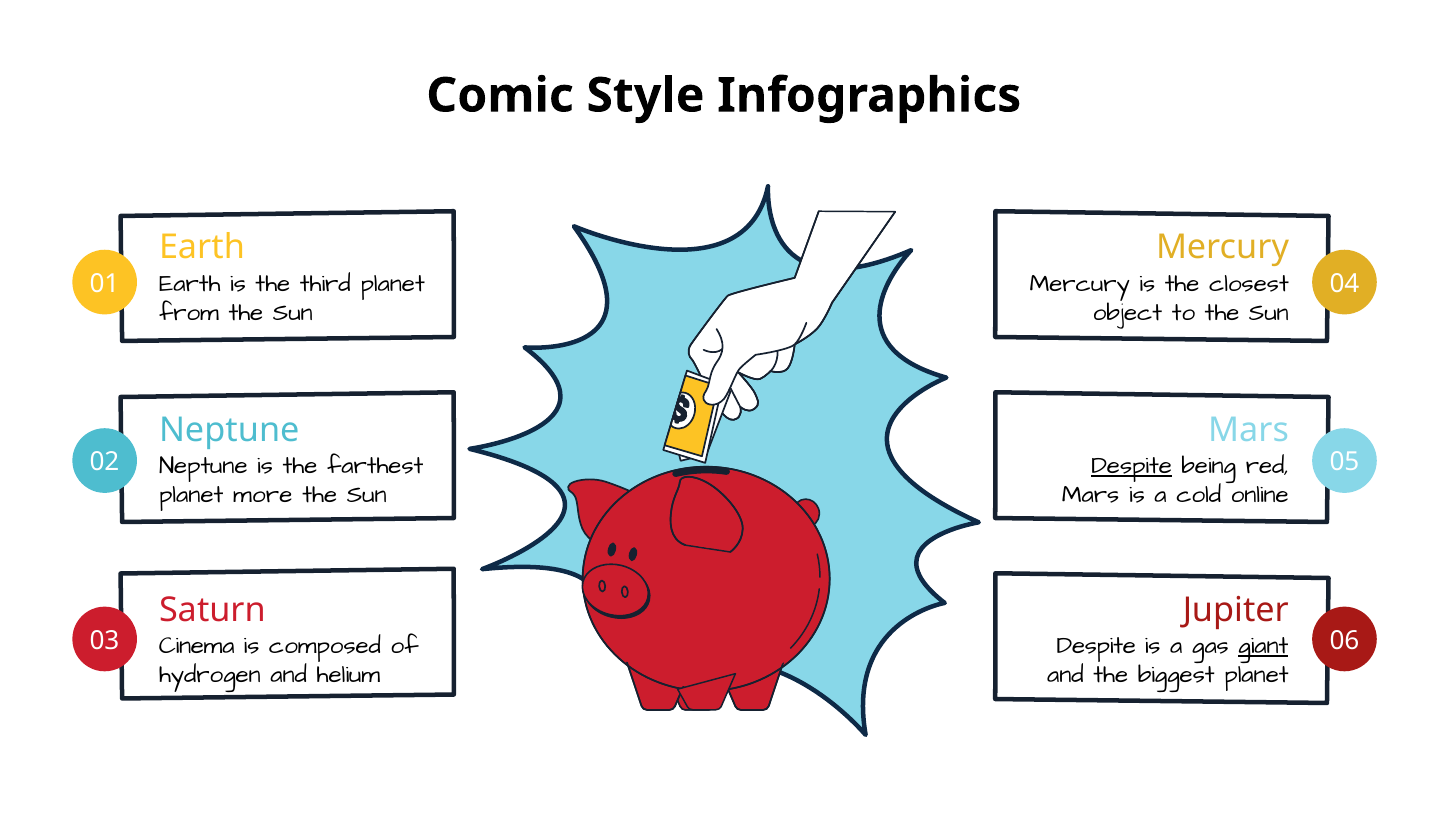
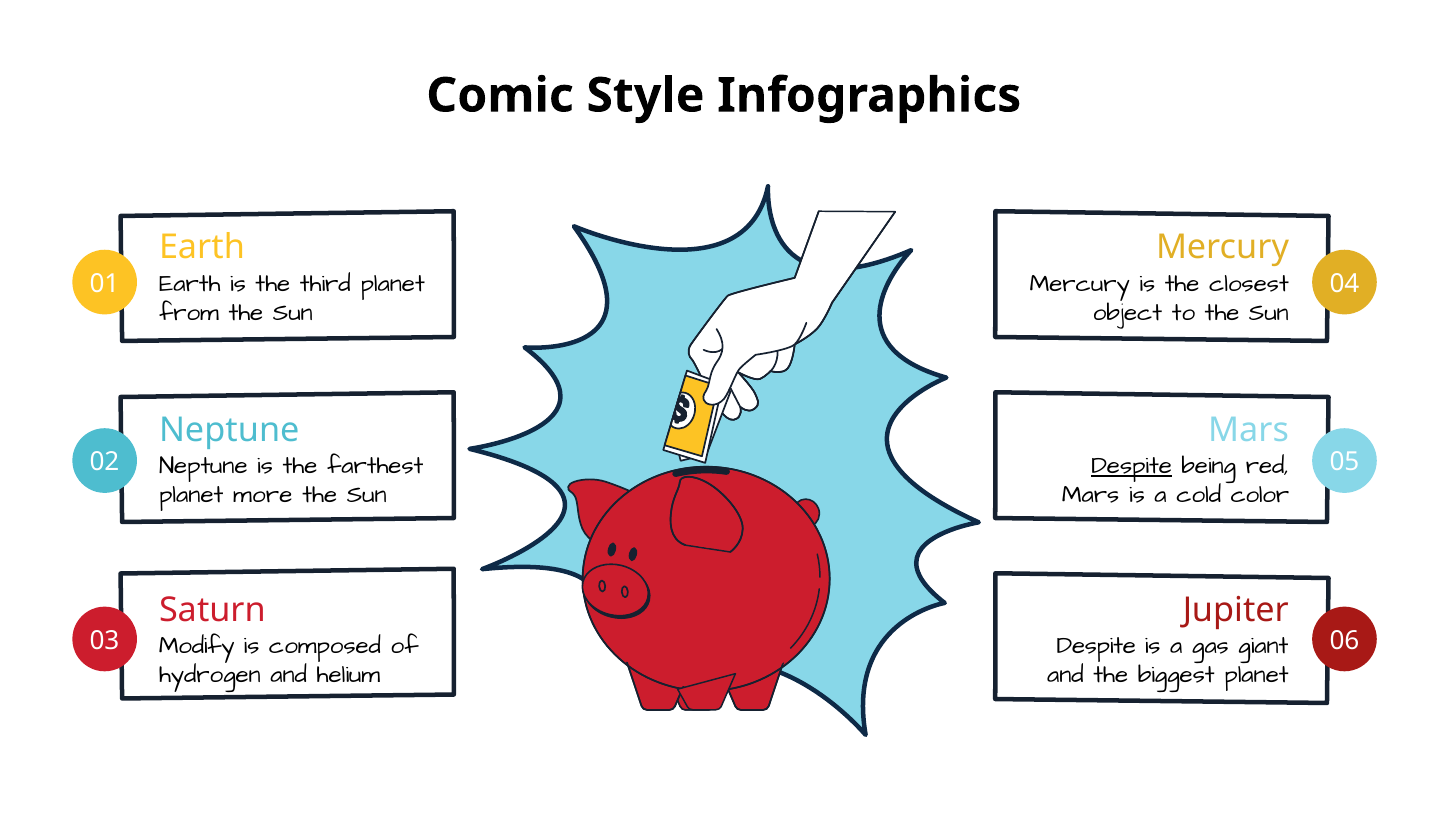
online: online -> color
Cinema: Cinema -> Modify
giant underline: present -> none
